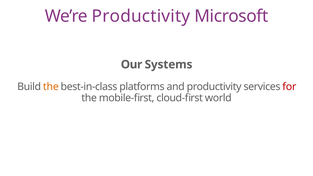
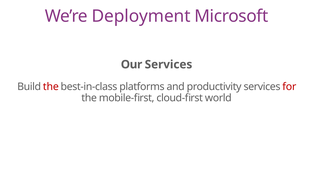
We’re Productivity: Productivity -> Deployment
Our Systems: Systems -> Services
the at (51, 87) colour: orange -> red
